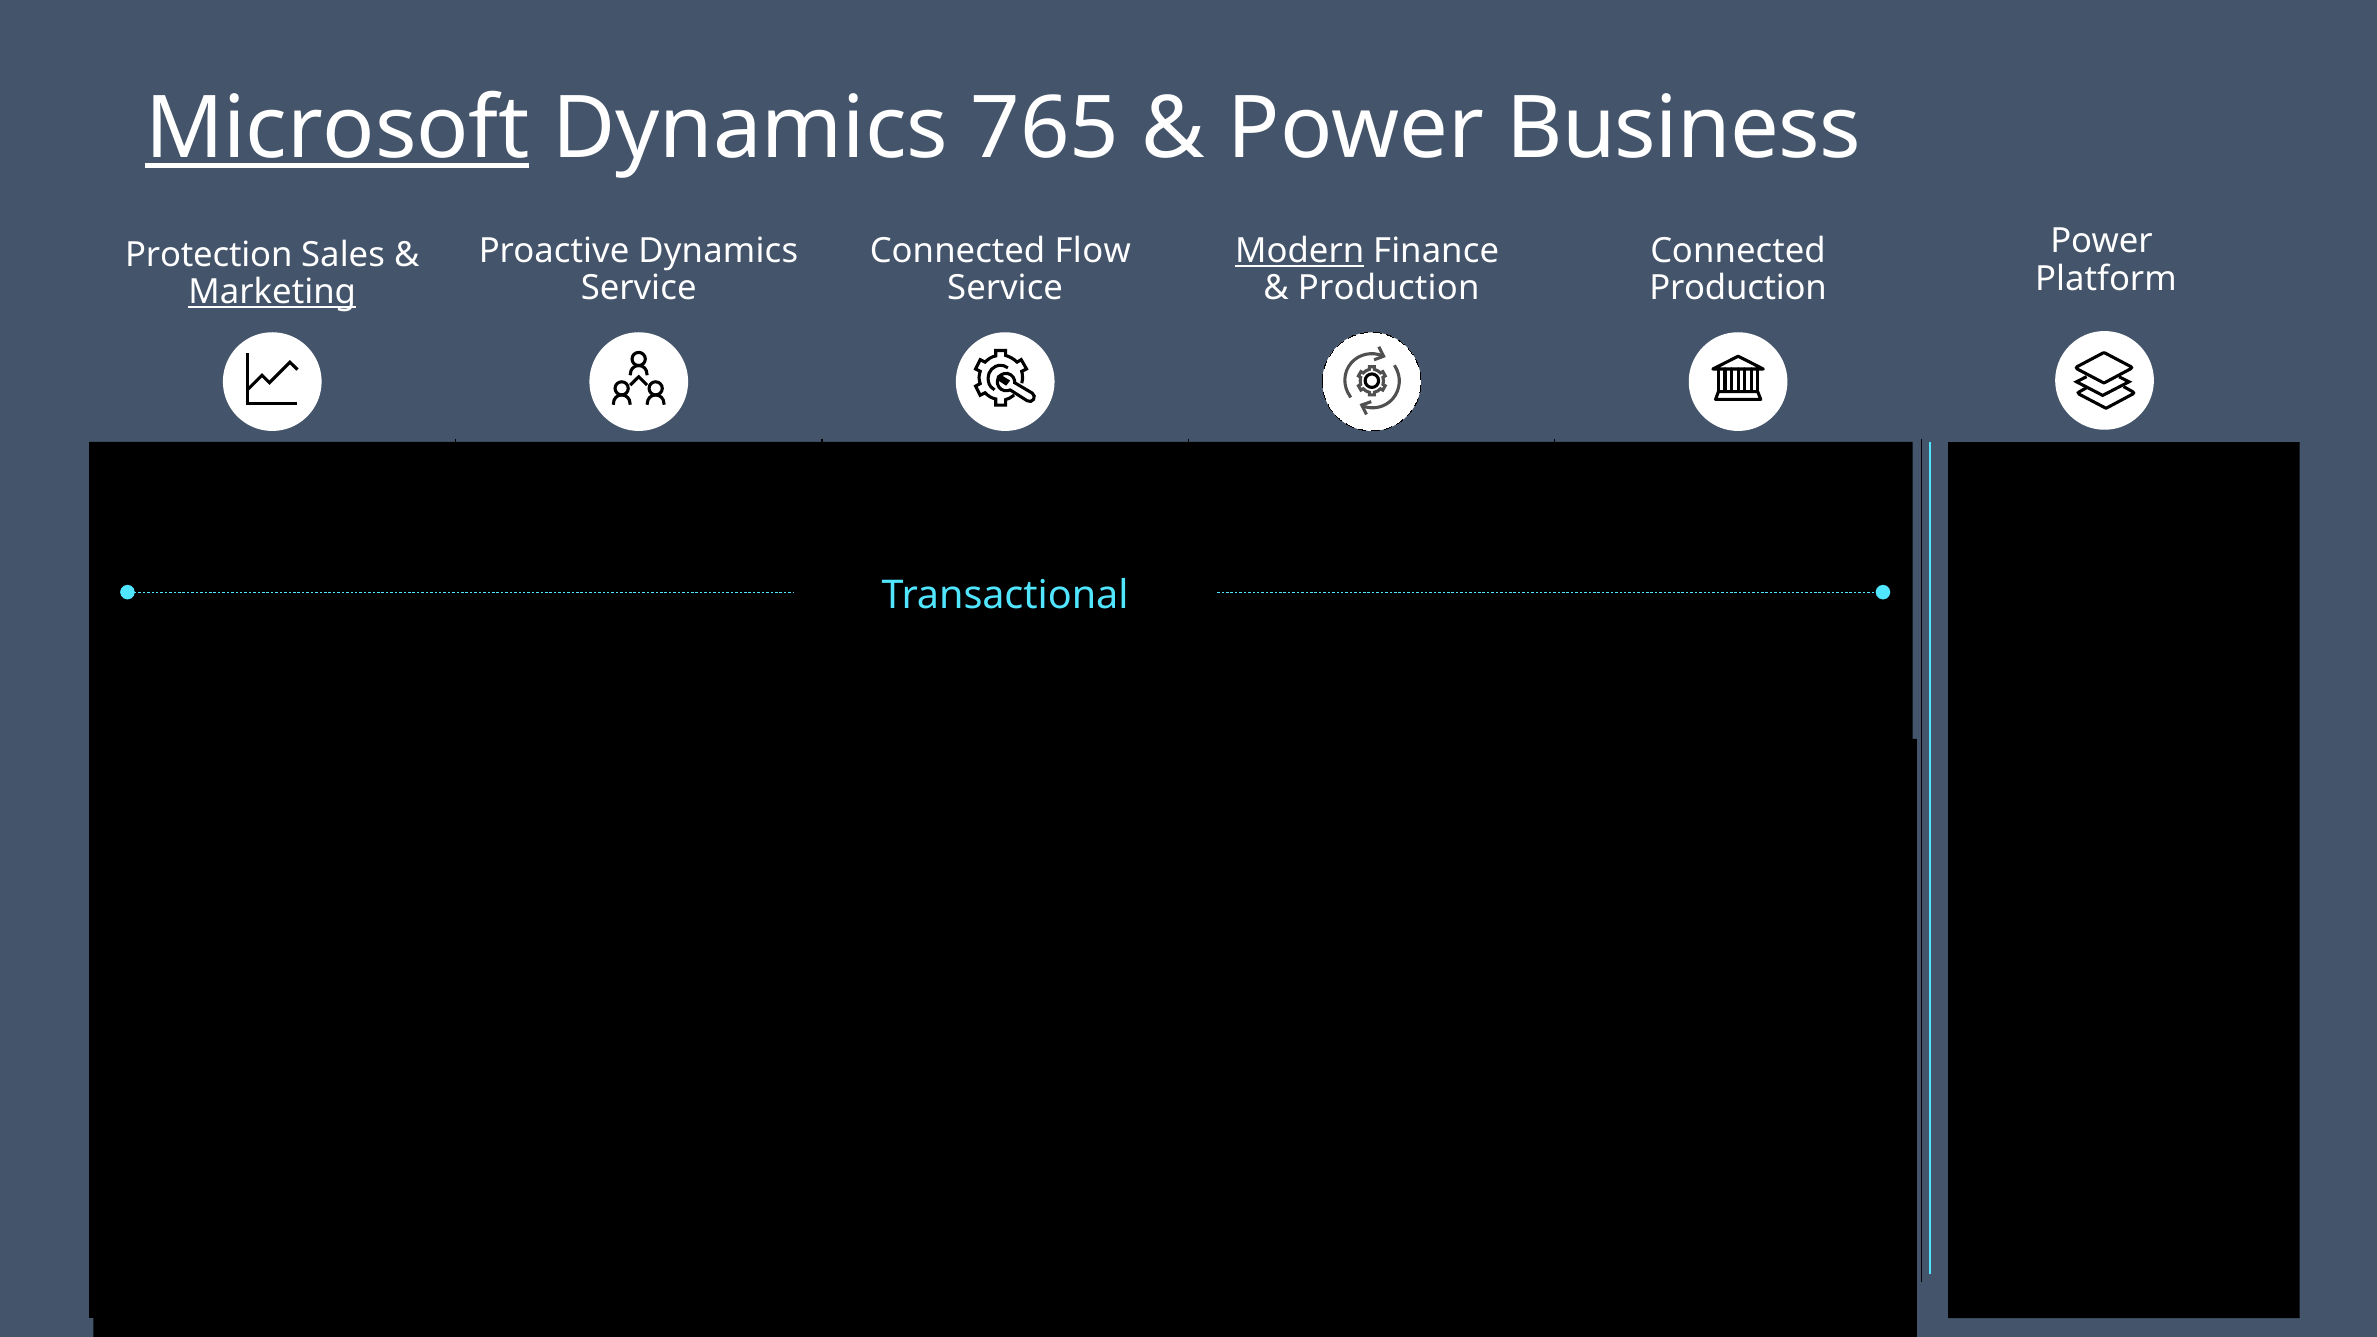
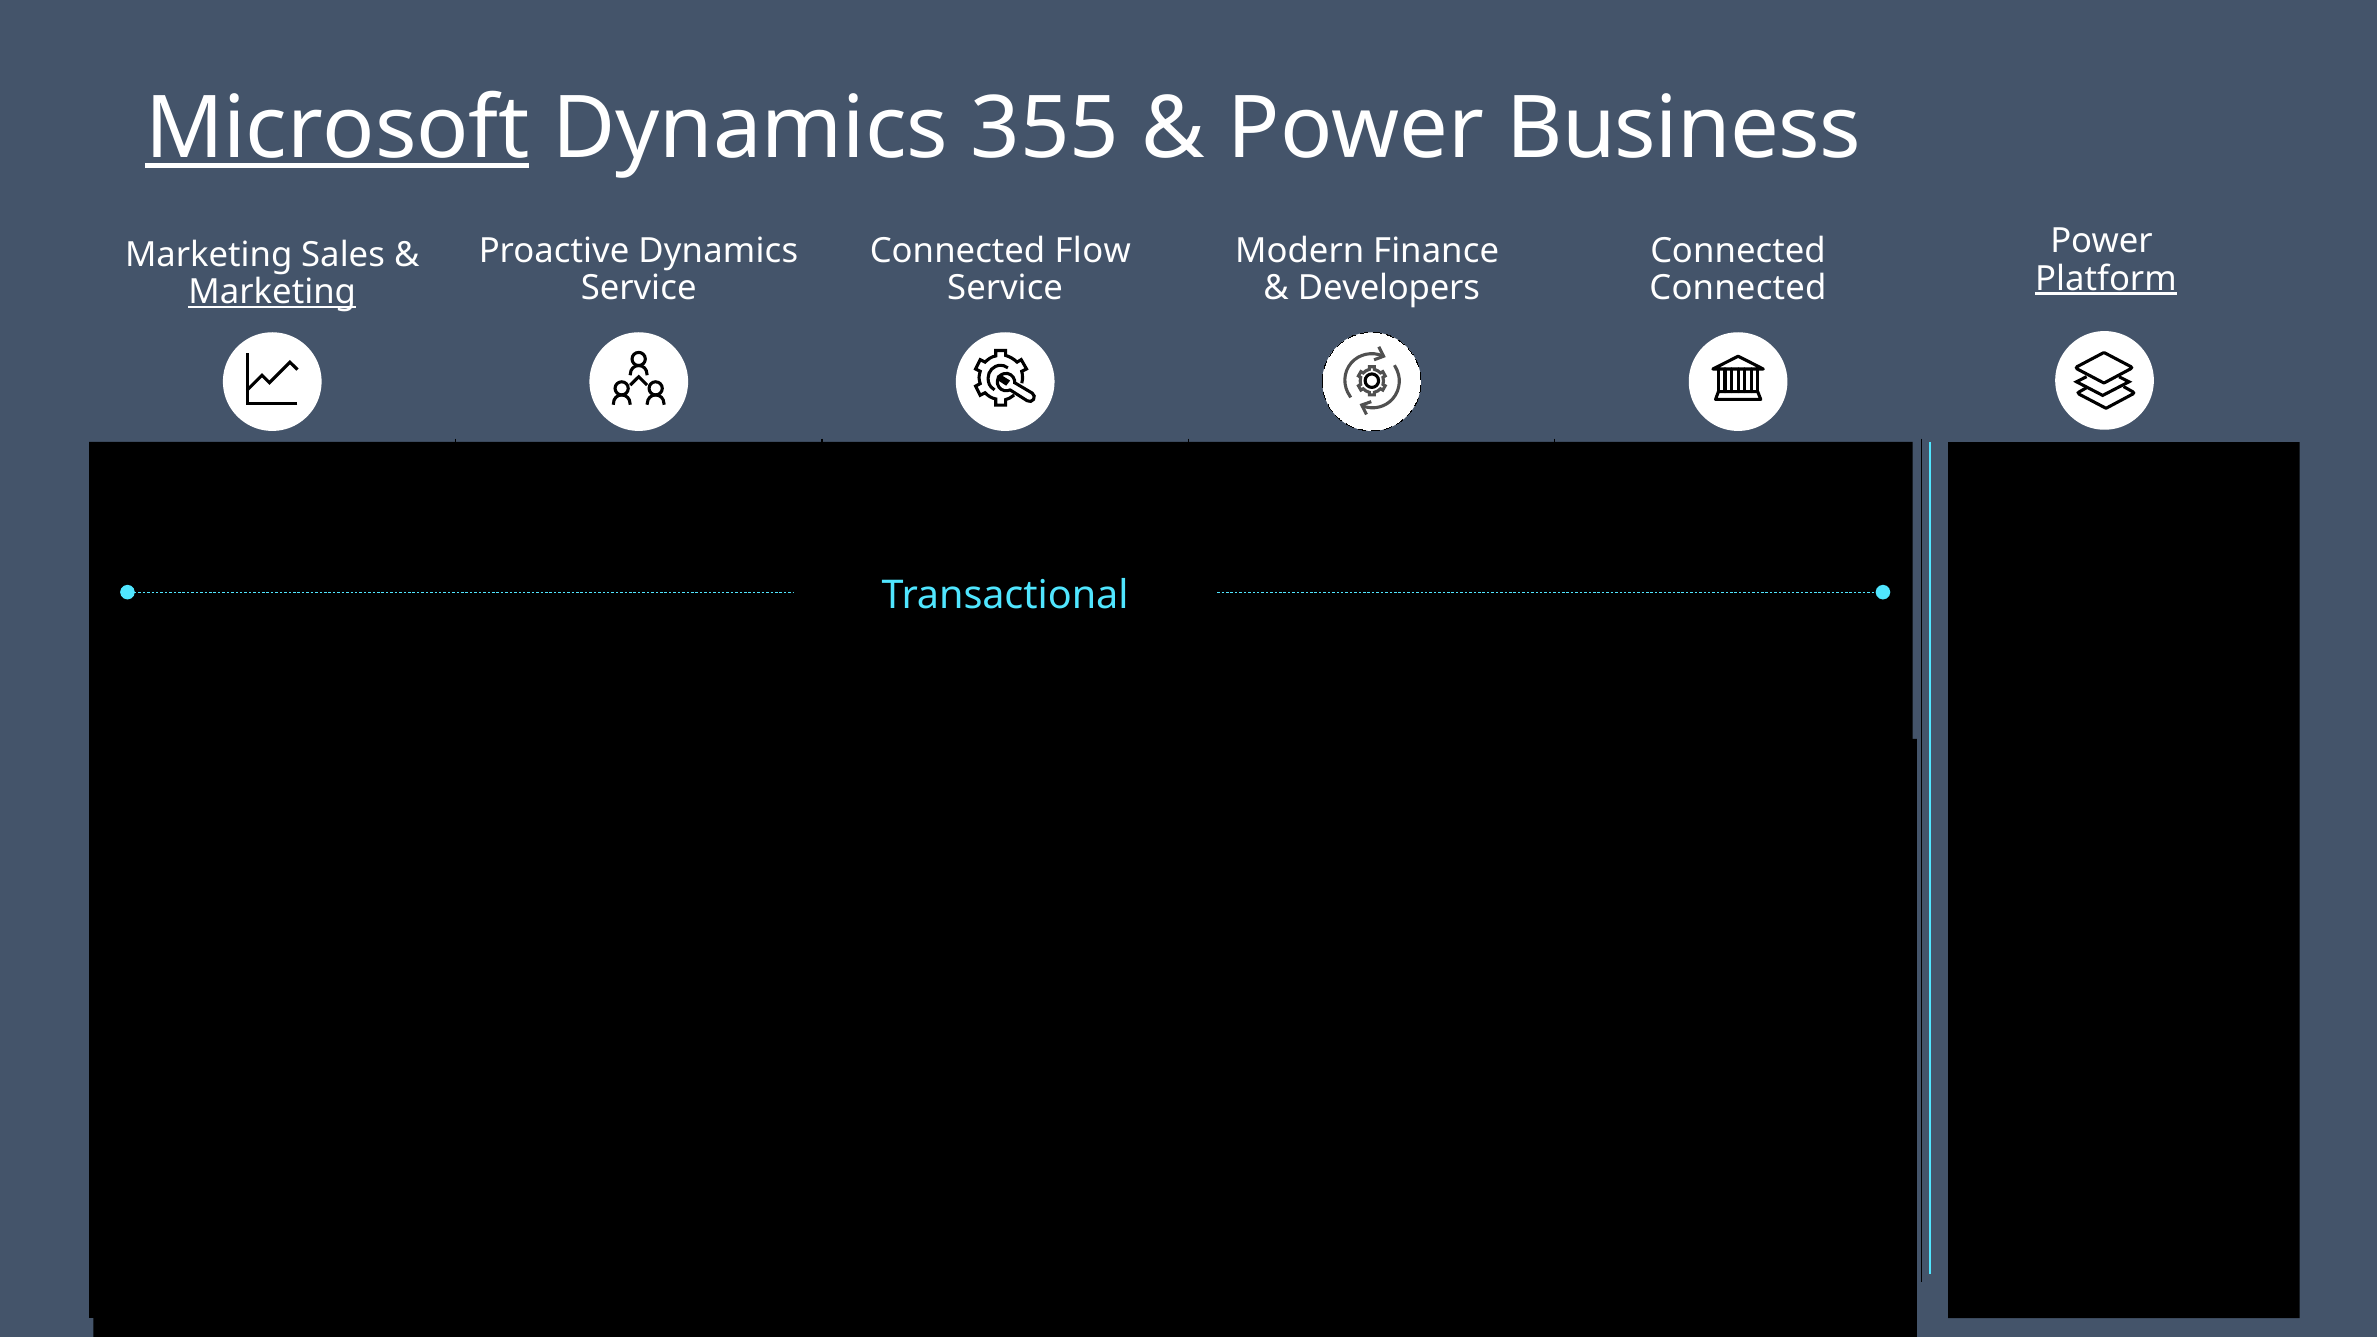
765: 765 -> 355
Modern underline: present -> none
Protection at (209, 255): Protection -> Marketing
Platform underline: none -> present
Production at (1389, 288): Production -> Developers
Production at (1738, 288): Production -> Connected
